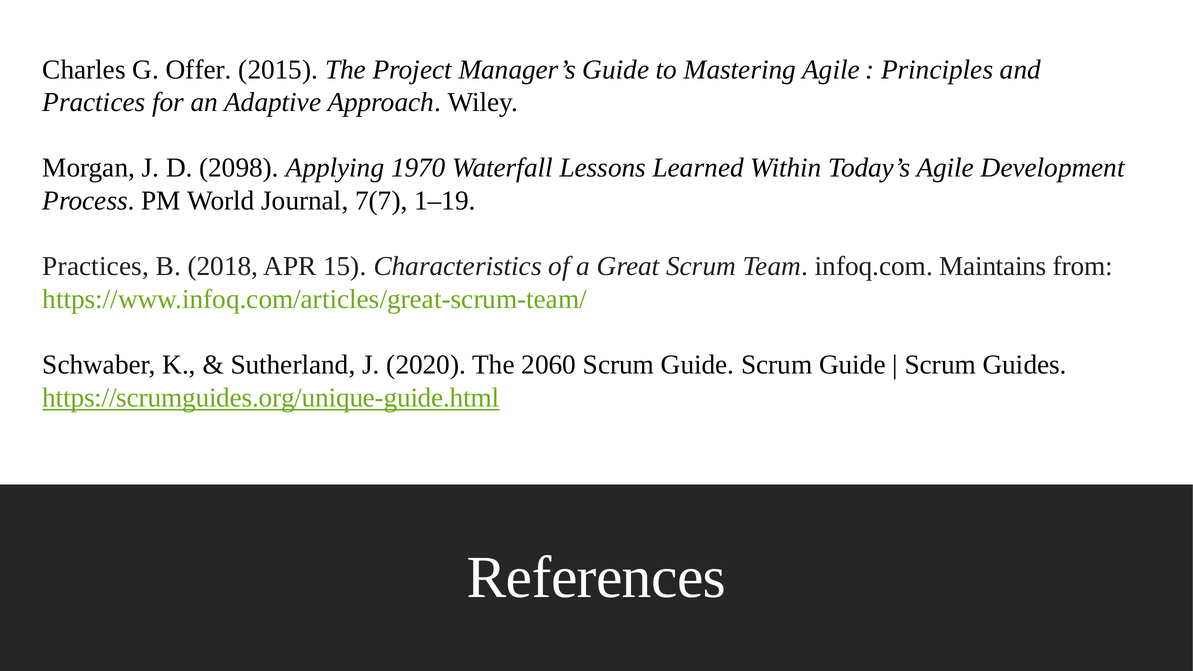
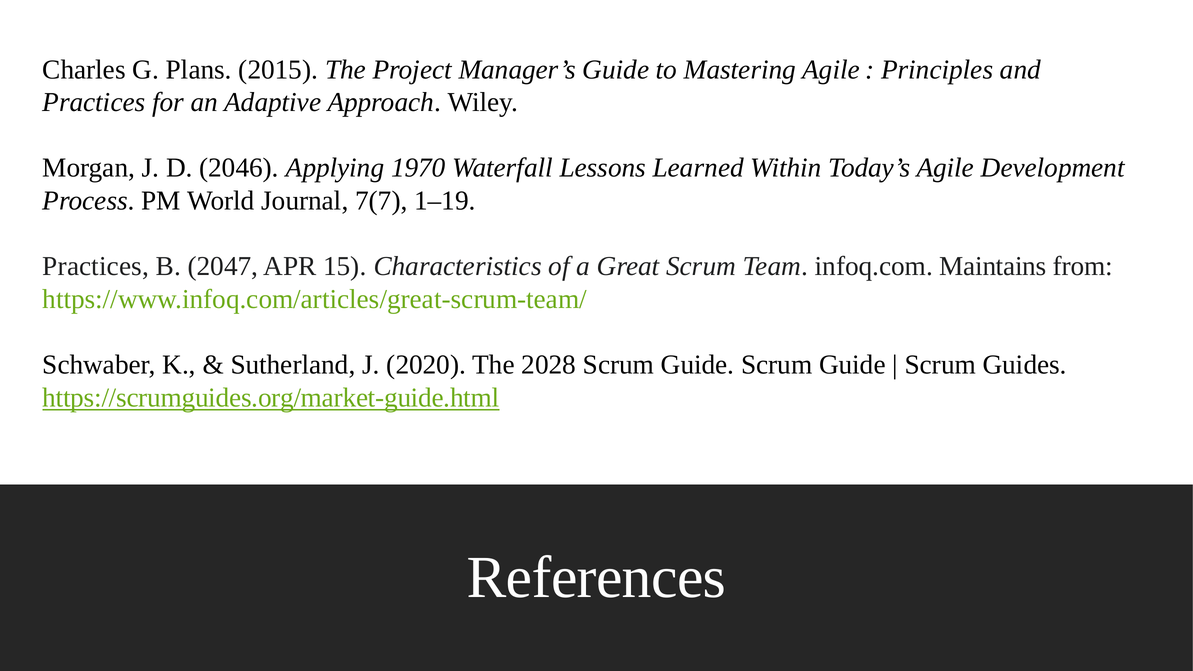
Offer: Offer -> Plans
2098: 2098 -> 2046
2018: 2018 -> 2047
2060: 2060 -> 2028
https://scrumguides.org/unique-guide.html: https://scrumguides.org/unique-guide.html -> https://scrumguides.org/market-guide.html
